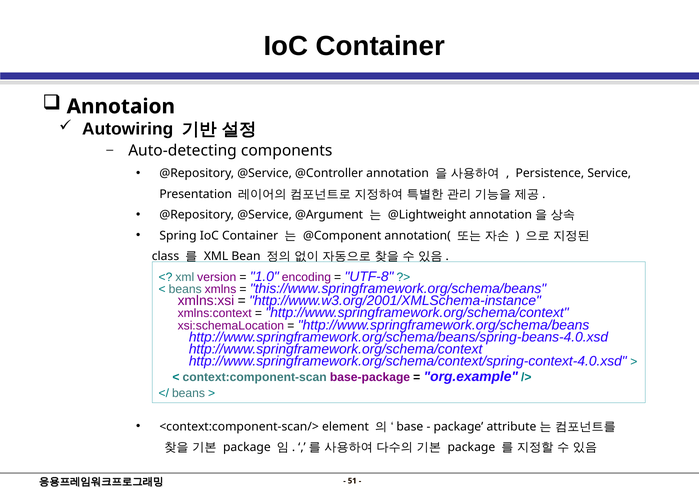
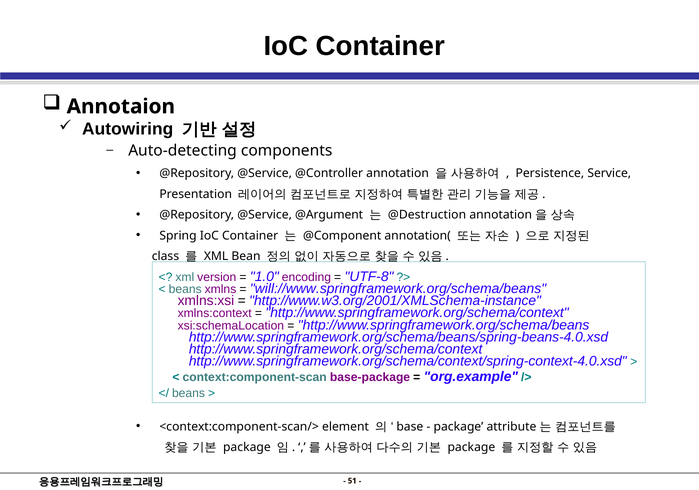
@Lightweight: @Lightweight -> @Destruction
this://www.springframework.org/schema/beans: this://www.springframework.org/schema/beans -> will://www.springframework.org/schema/beans
